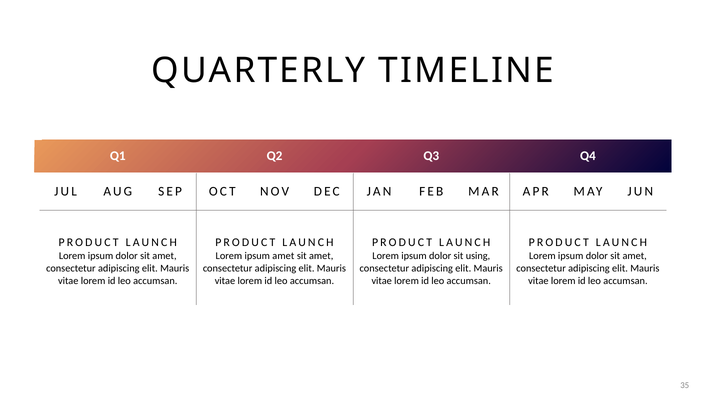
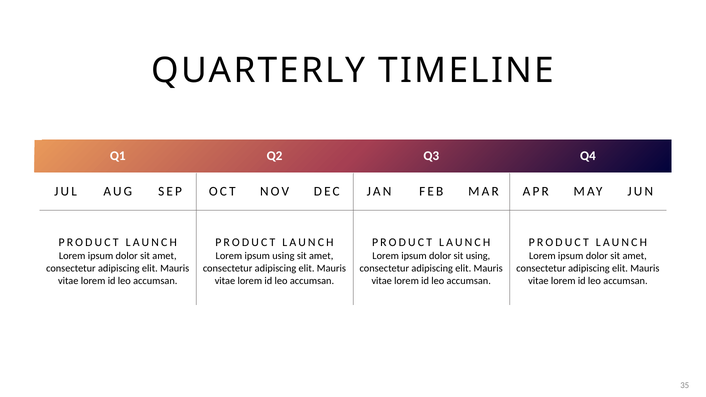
ipsum amet: amet -> using
